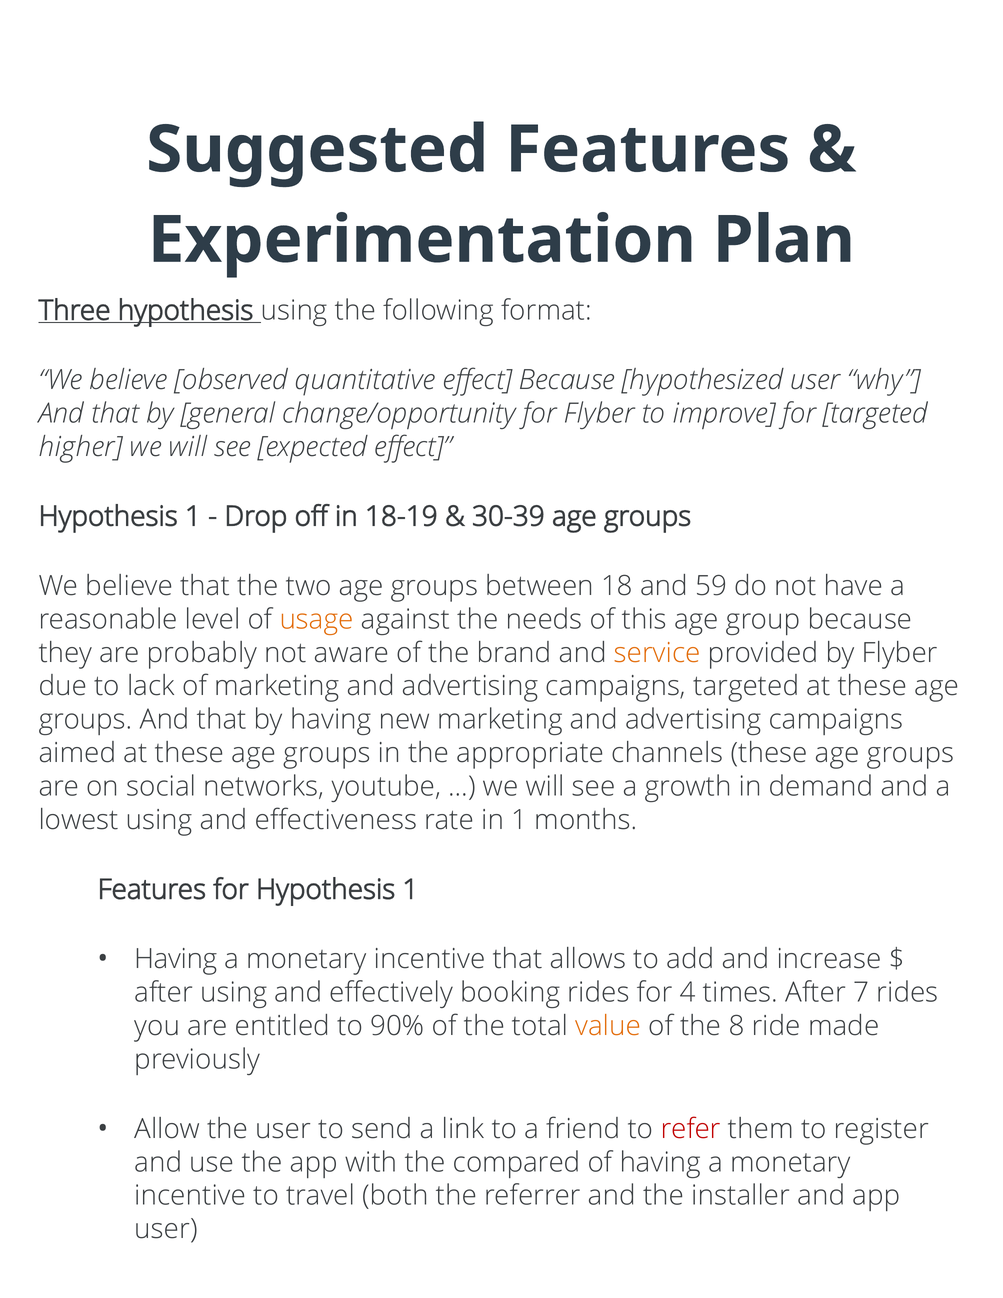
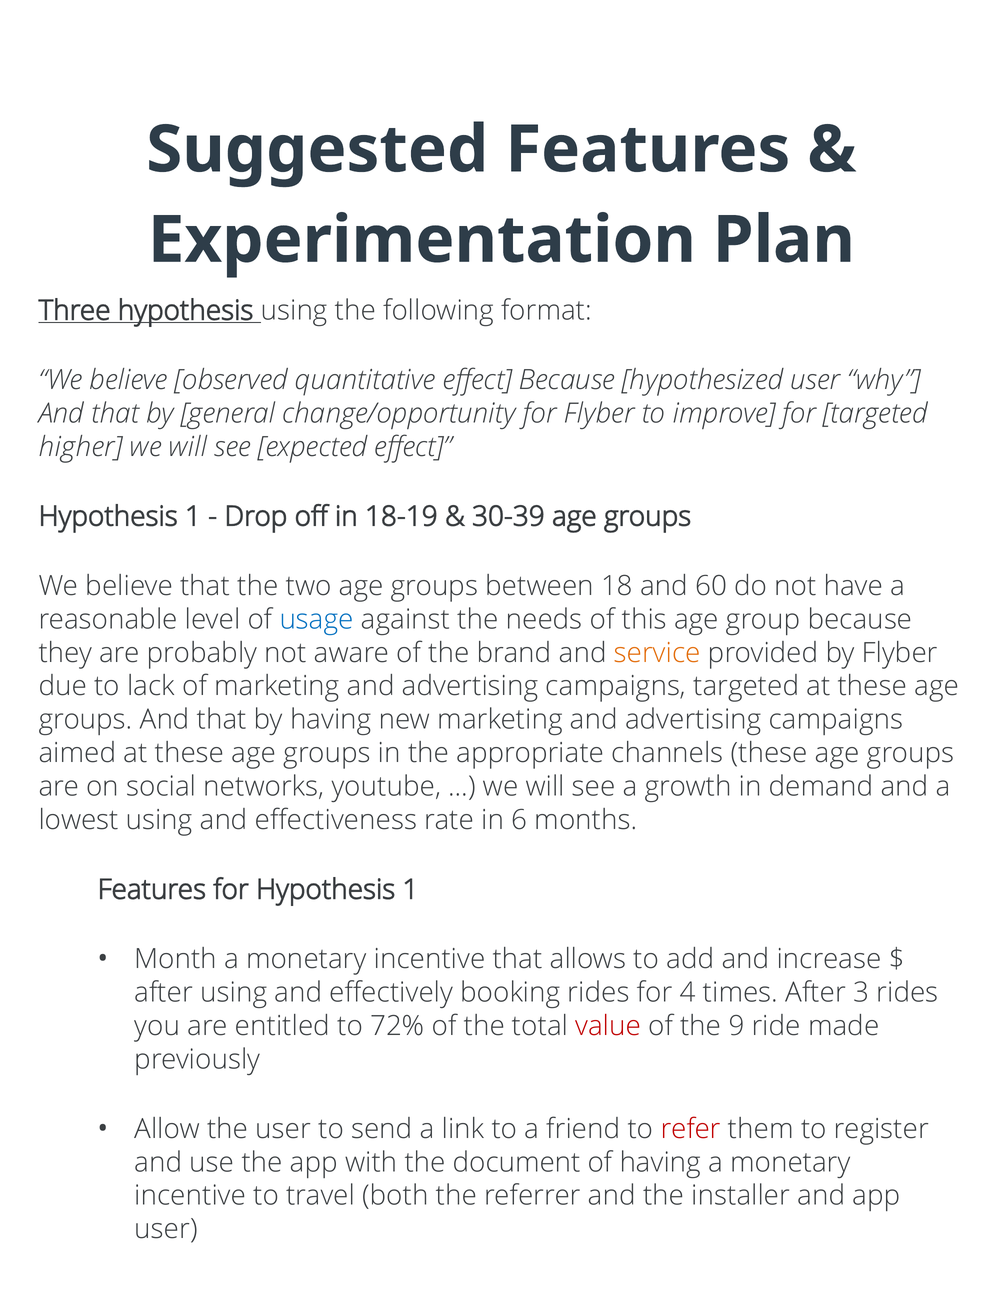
59: 59 -> 60
usage colour: orange -> blue
in 1: 1 -> 6
Having at (176, 959): Having -> Month
7: 7 -> 3
90%: 90% -> 72%
value colour: orange -> red
8: 8 -> 9
compared: compared -> document
